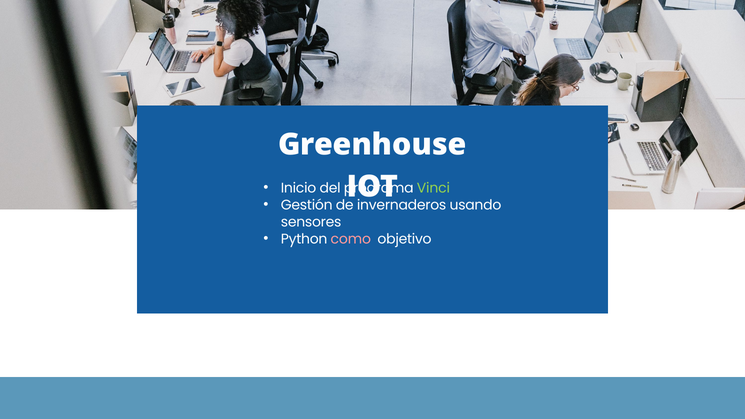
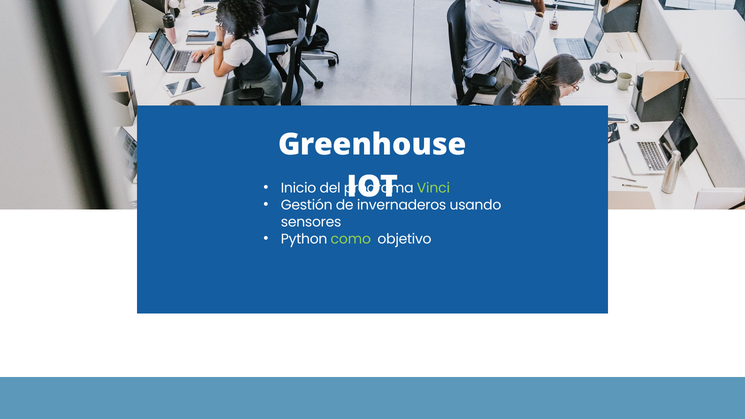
como colour: pink -> light green
